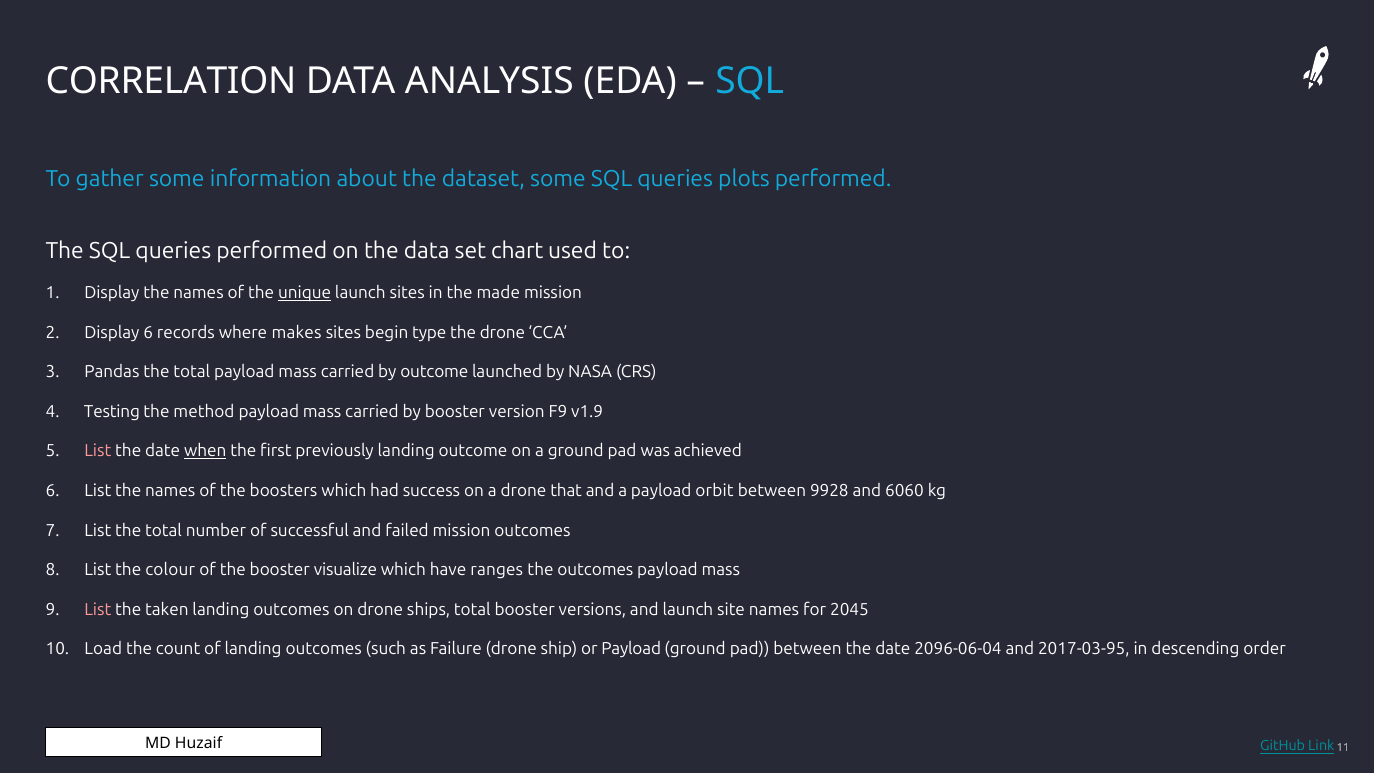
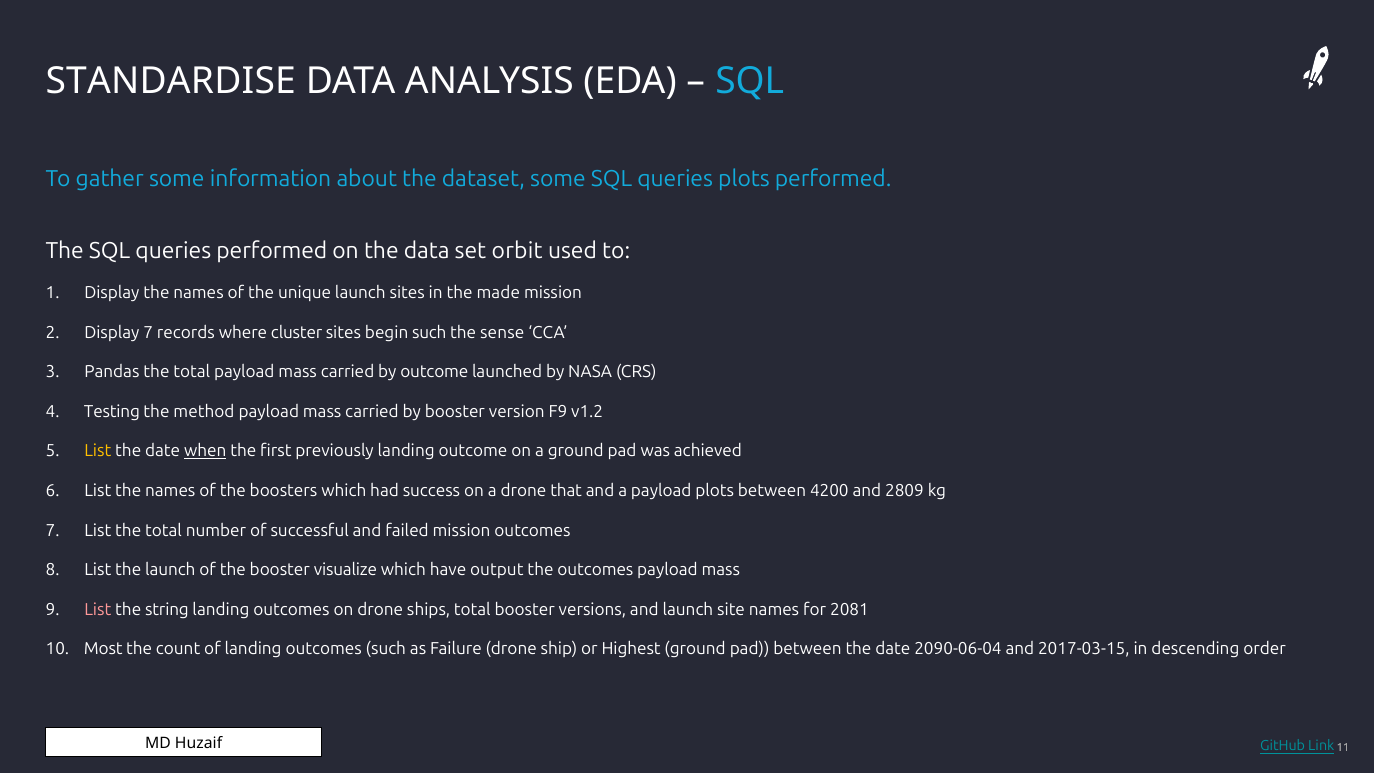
CORRELATION: CORRELATION -> STANDARDISE
chart: chart -> orbit
unique underline: present -> none
Display 6: 6 -> 7
makes: makes -> cluster
begin type: type -> such
the drone: drone -> sense
v1.9: v1.9 -> v1.2
List at (98, 451) colour: pink -> yellow
payload orbit: orbit -> plots
9928: 9928 -> 4200
6060: 6060 -> 2809
the colour: colour -> launch
ranges: ranges -> output
taken: taken -> string
2045: 2045 -> 2081
Load: Load -> Most
or Payload: Payload -> Highest
2096-06-04: 2096-06-04 -> 2090-06-04
2017-03-95: 2017-03-95 -> 2017-03-15
